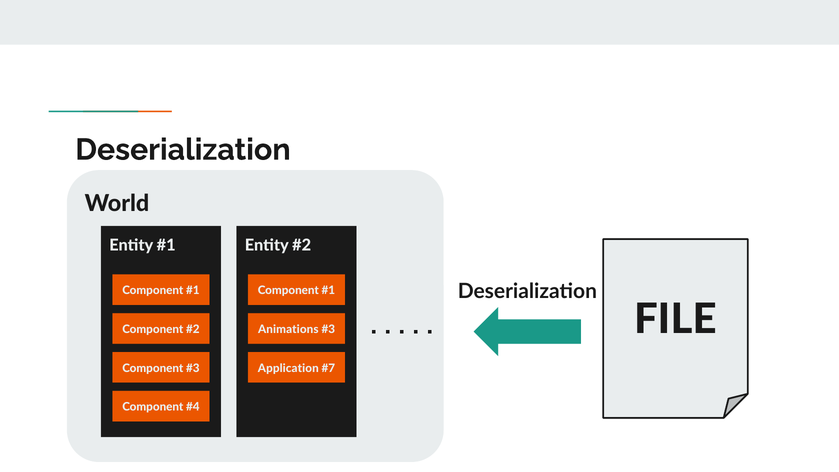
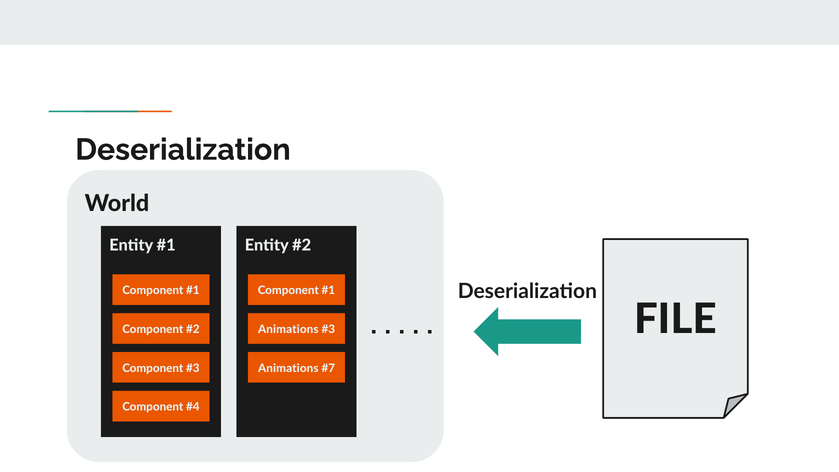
Application at (288, 368): Application -> Animations
